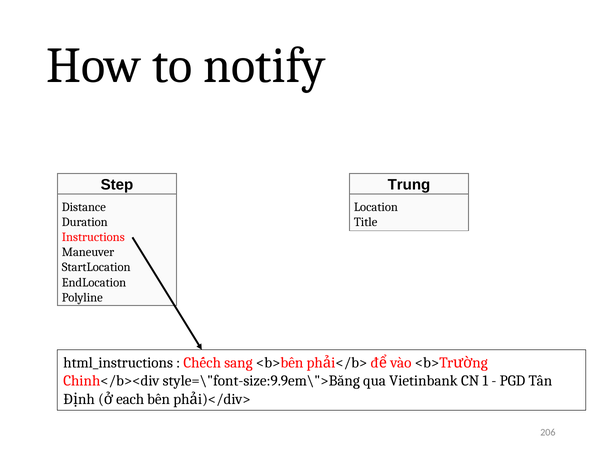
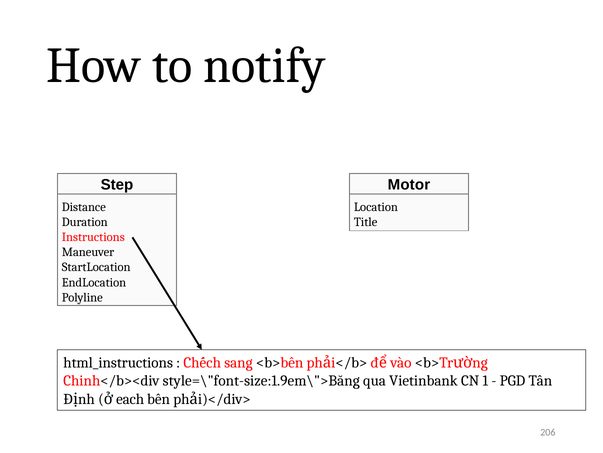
Trung: Trung -> Motor
style=\"font-size:9.9em\">Băng: style=\"font-size:9.9em\">Băng -> style=\"font-size:1.9em\">Băng
